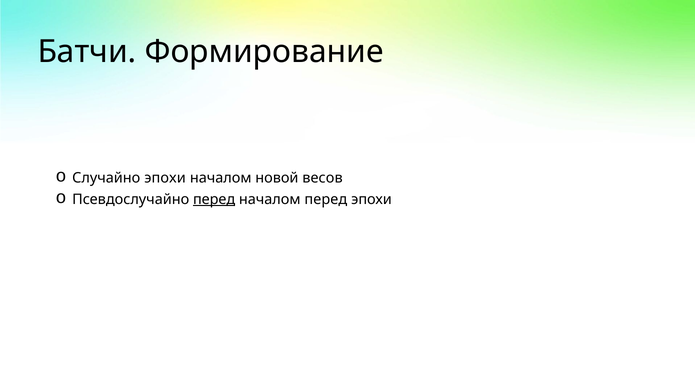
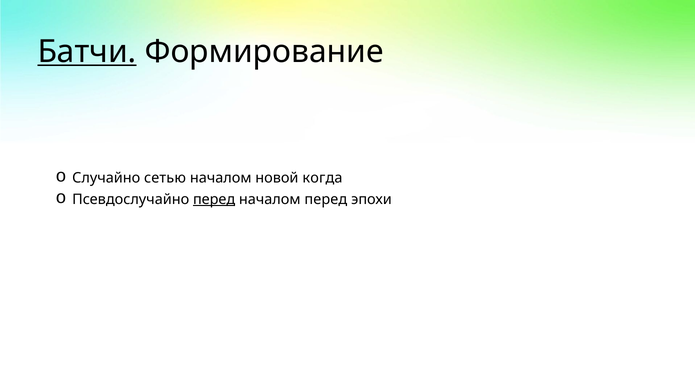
Батчи underline: none -> present
Случайно эпохи: эпохи -> сетью
весов: весов -> когда
